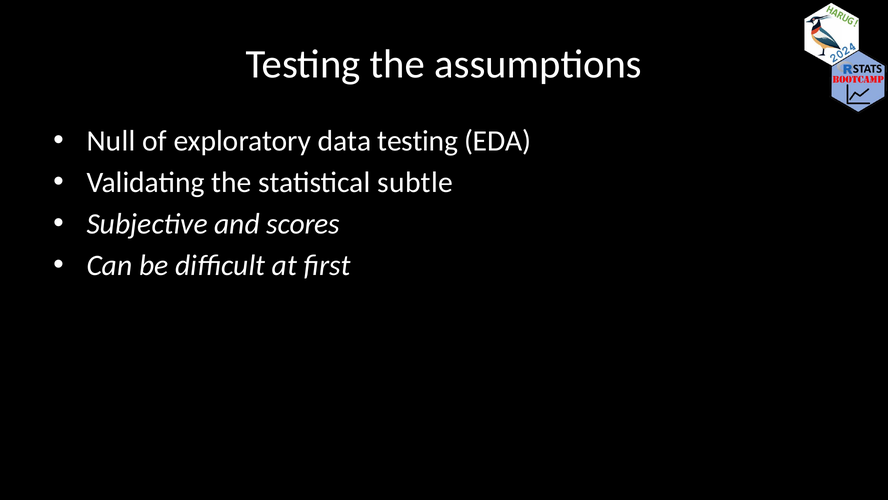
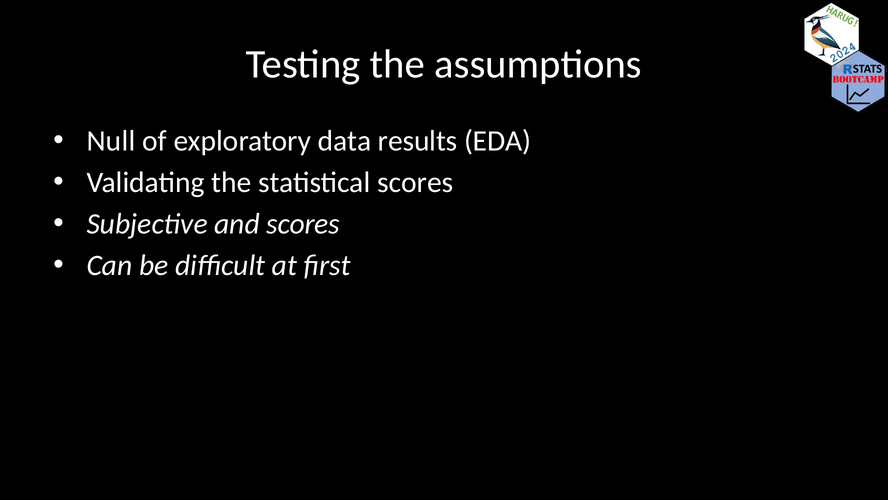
data testing: testing -> results
statistical subtle: subtle -> scores
